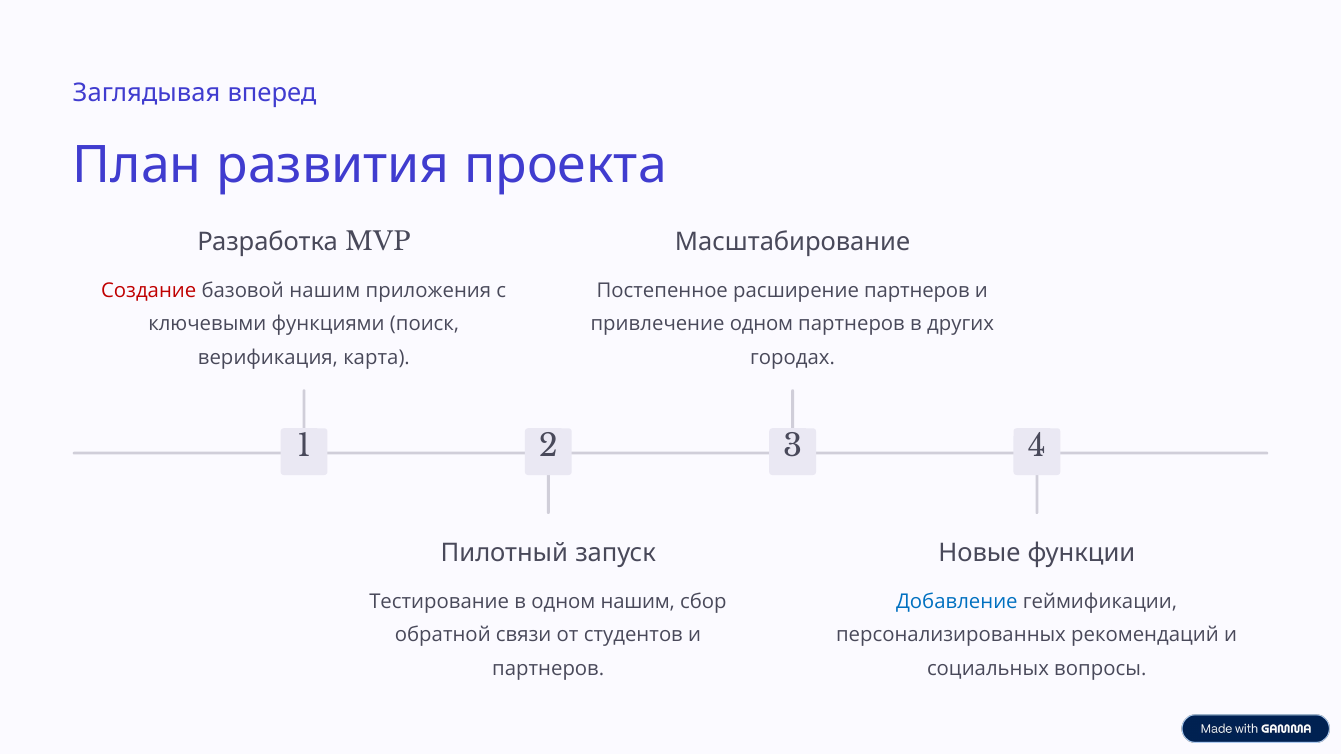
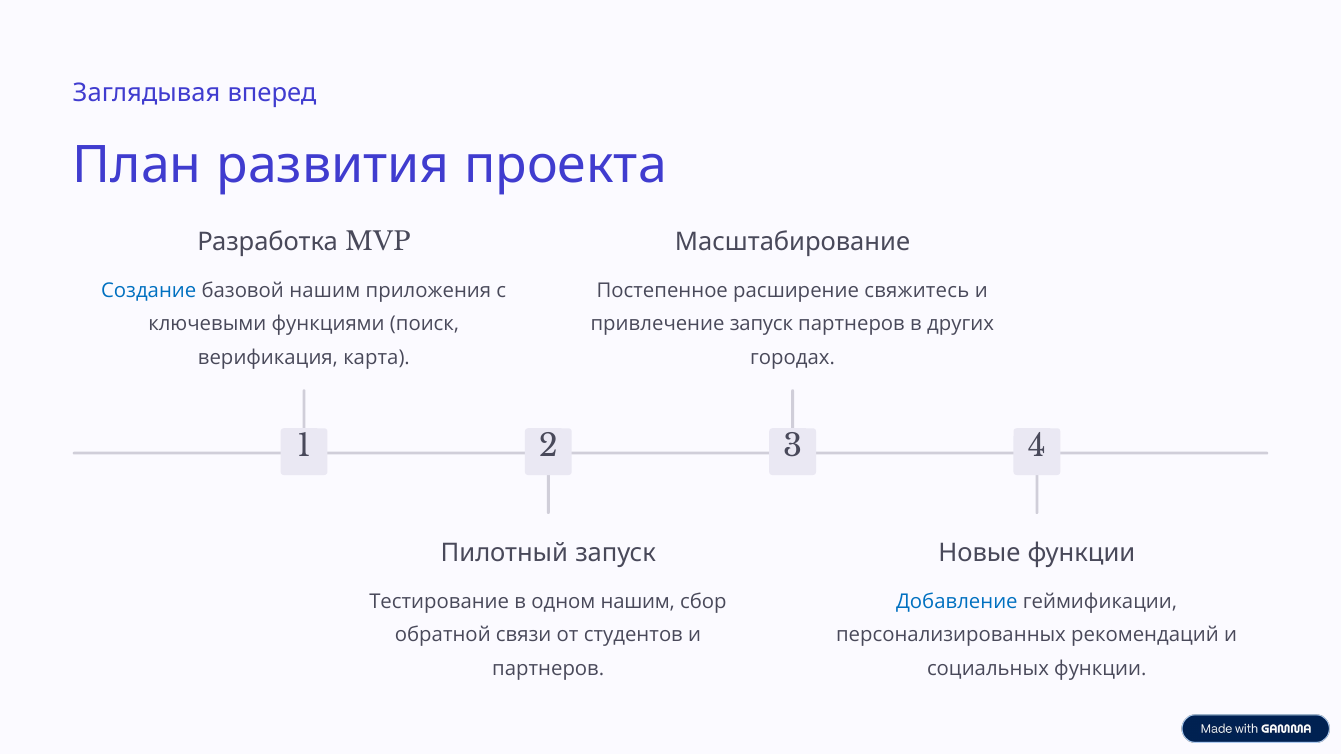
Создание colour: red -> blue
расширение партнеров: партнеров -> свяжитесь
привлечение одном: одном -> запуск
социальных вопросы: вопросы -> функции
